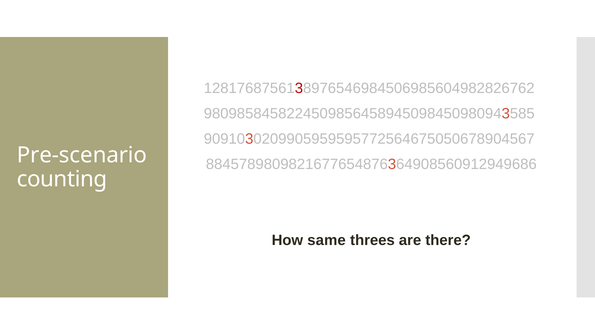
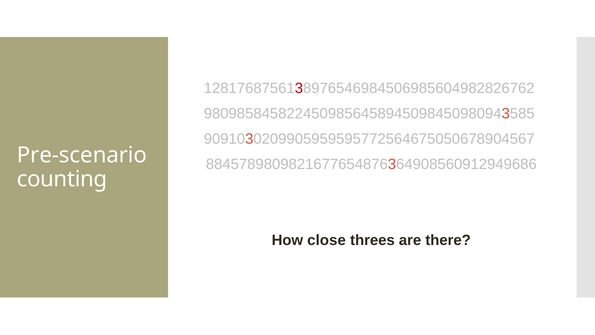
same: same -> close
